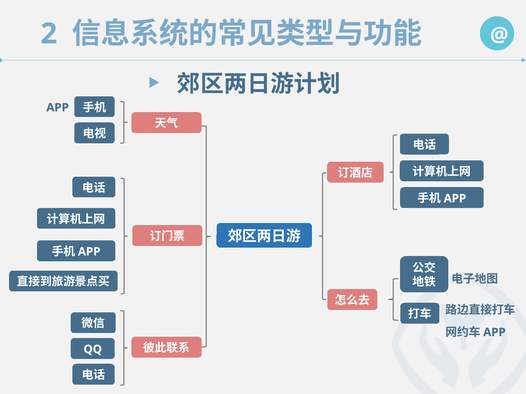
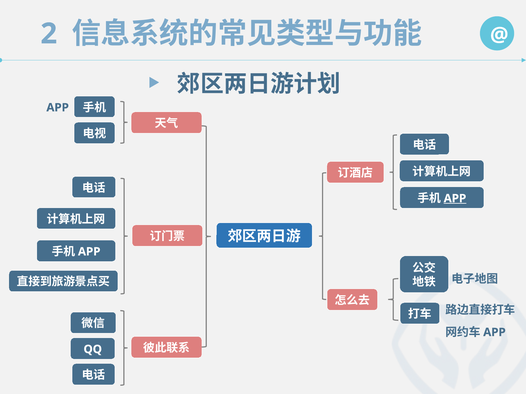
APP at (455, 199) underline: none -> present
